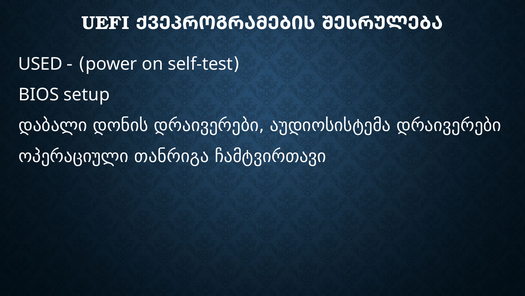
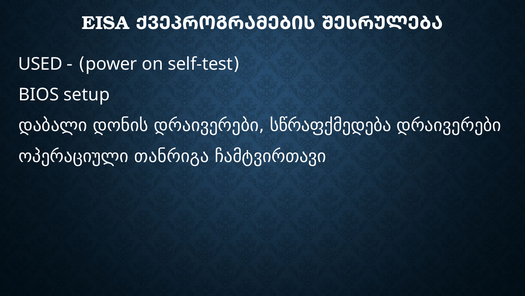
UEFI: UEFI -> EISA
აუდიოსისტემა: აუდიოსისტემა -> სწრაფქმედება
